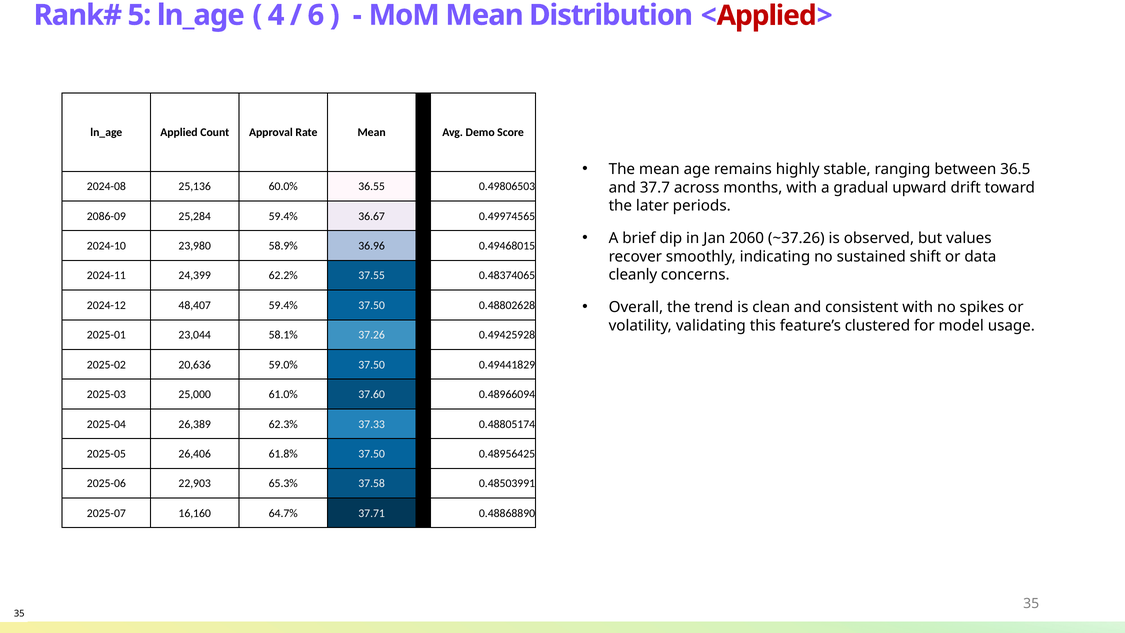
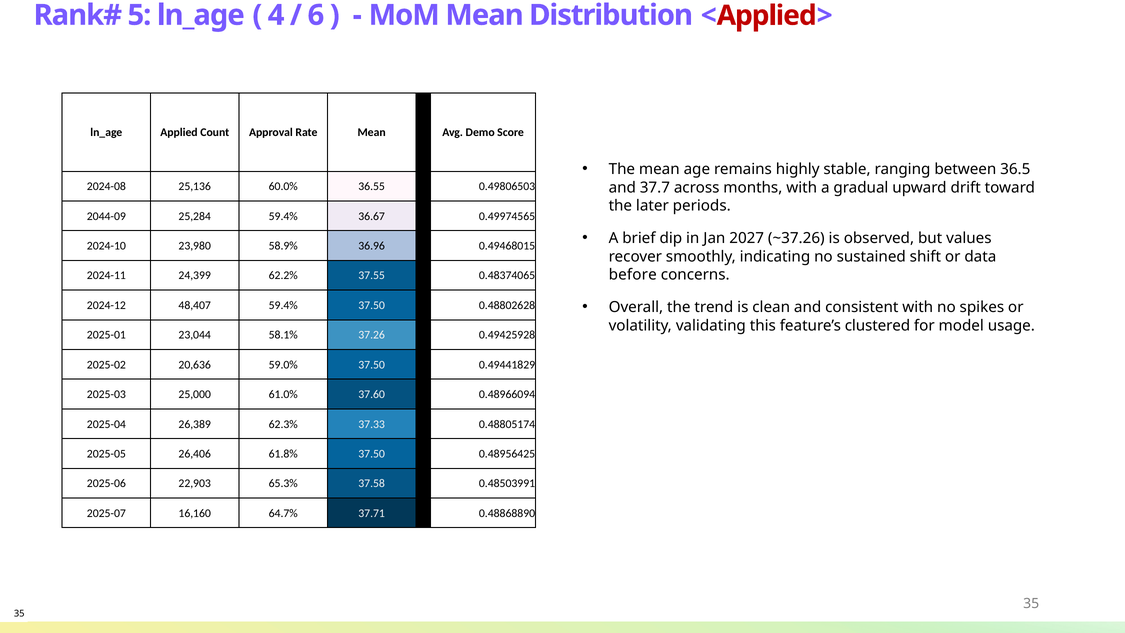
2086-09: 2086-09 -> 2044-09
2060: 2060 -> 2027
cleanly: cleanly -> before
